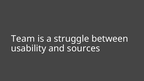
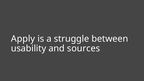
Team: Team -> Apply
